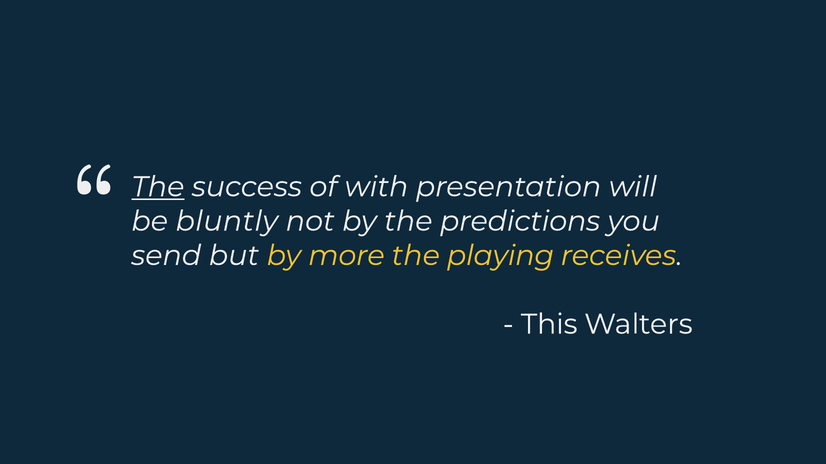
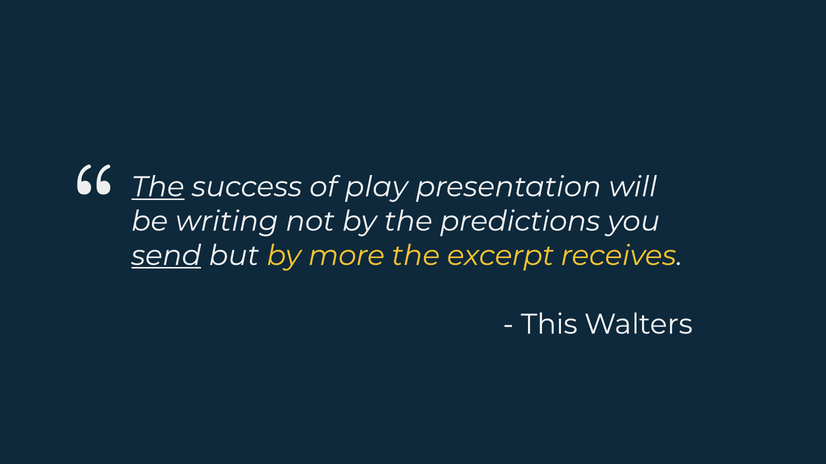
with: with -> play
bluntly: bluntly -> writing
send underline: none -> present
playing: playing -> excerpt
